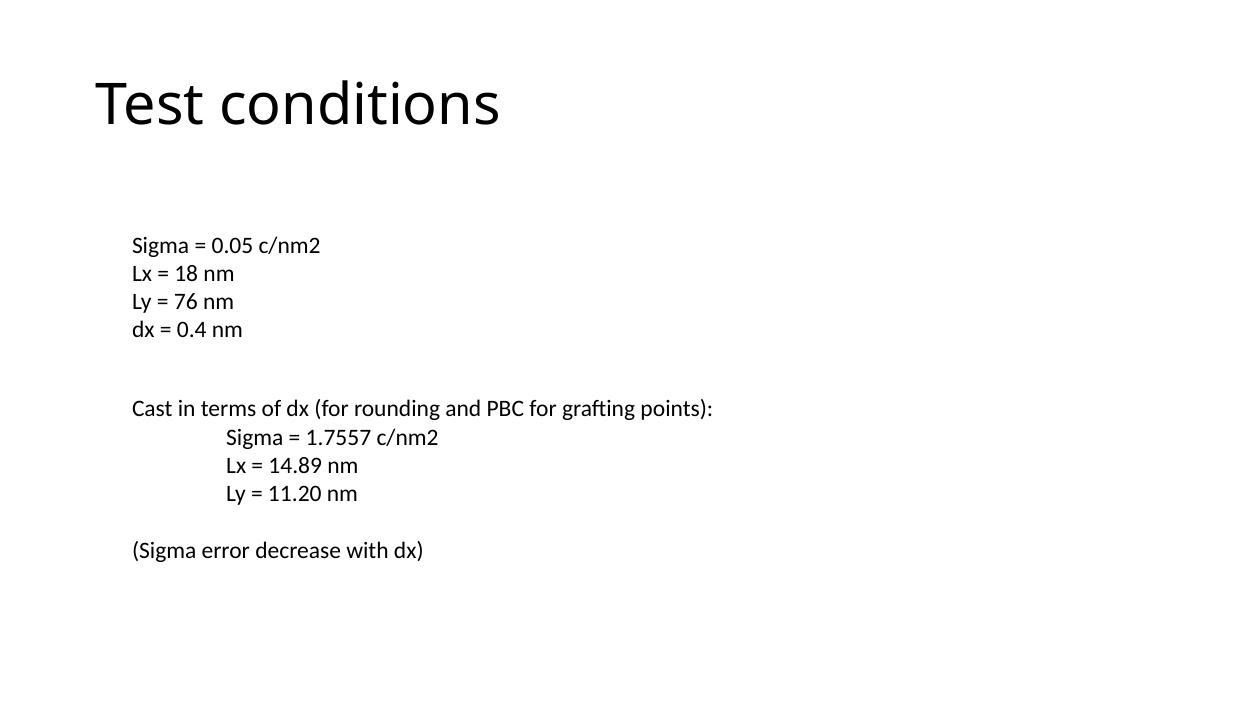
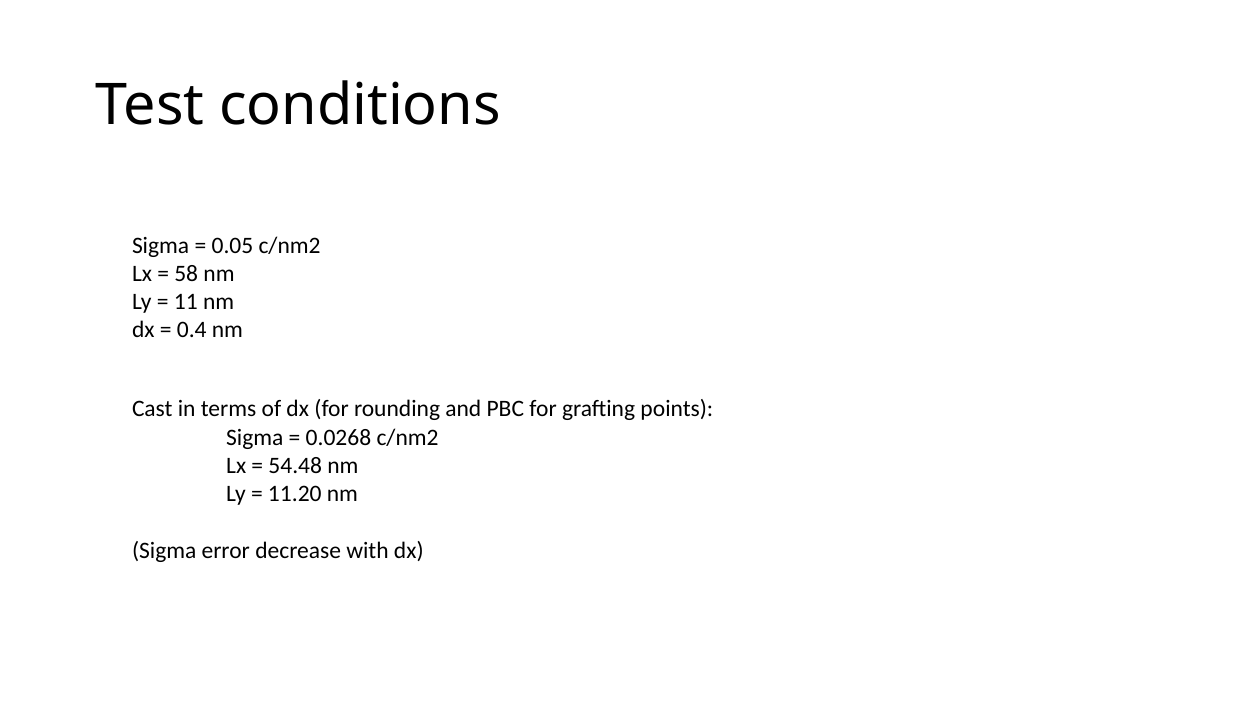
18: 18 -> 58
76: 76 -> 11
1.7557: 1.7557 -> 0.0268
14.89: 14.89 -> 54.48
